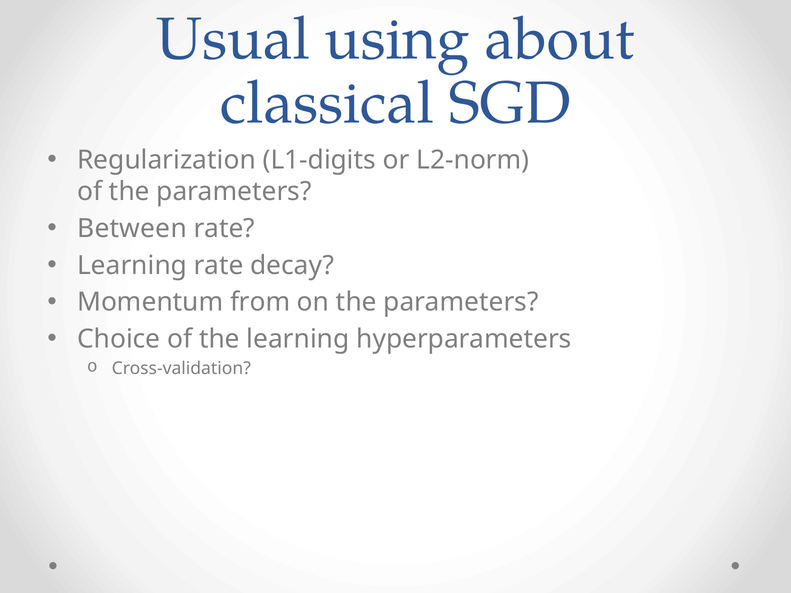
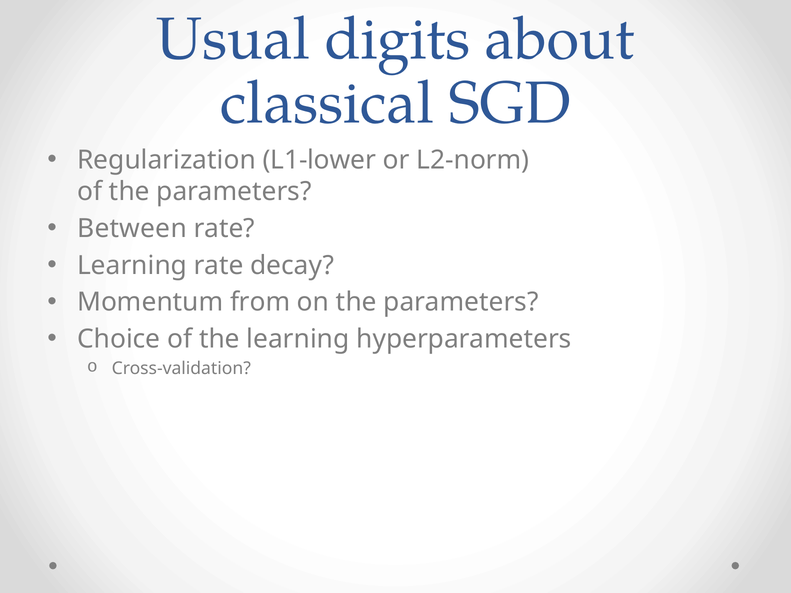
using: using -> digits
L1-digits: L1-digits -> L1-lower
